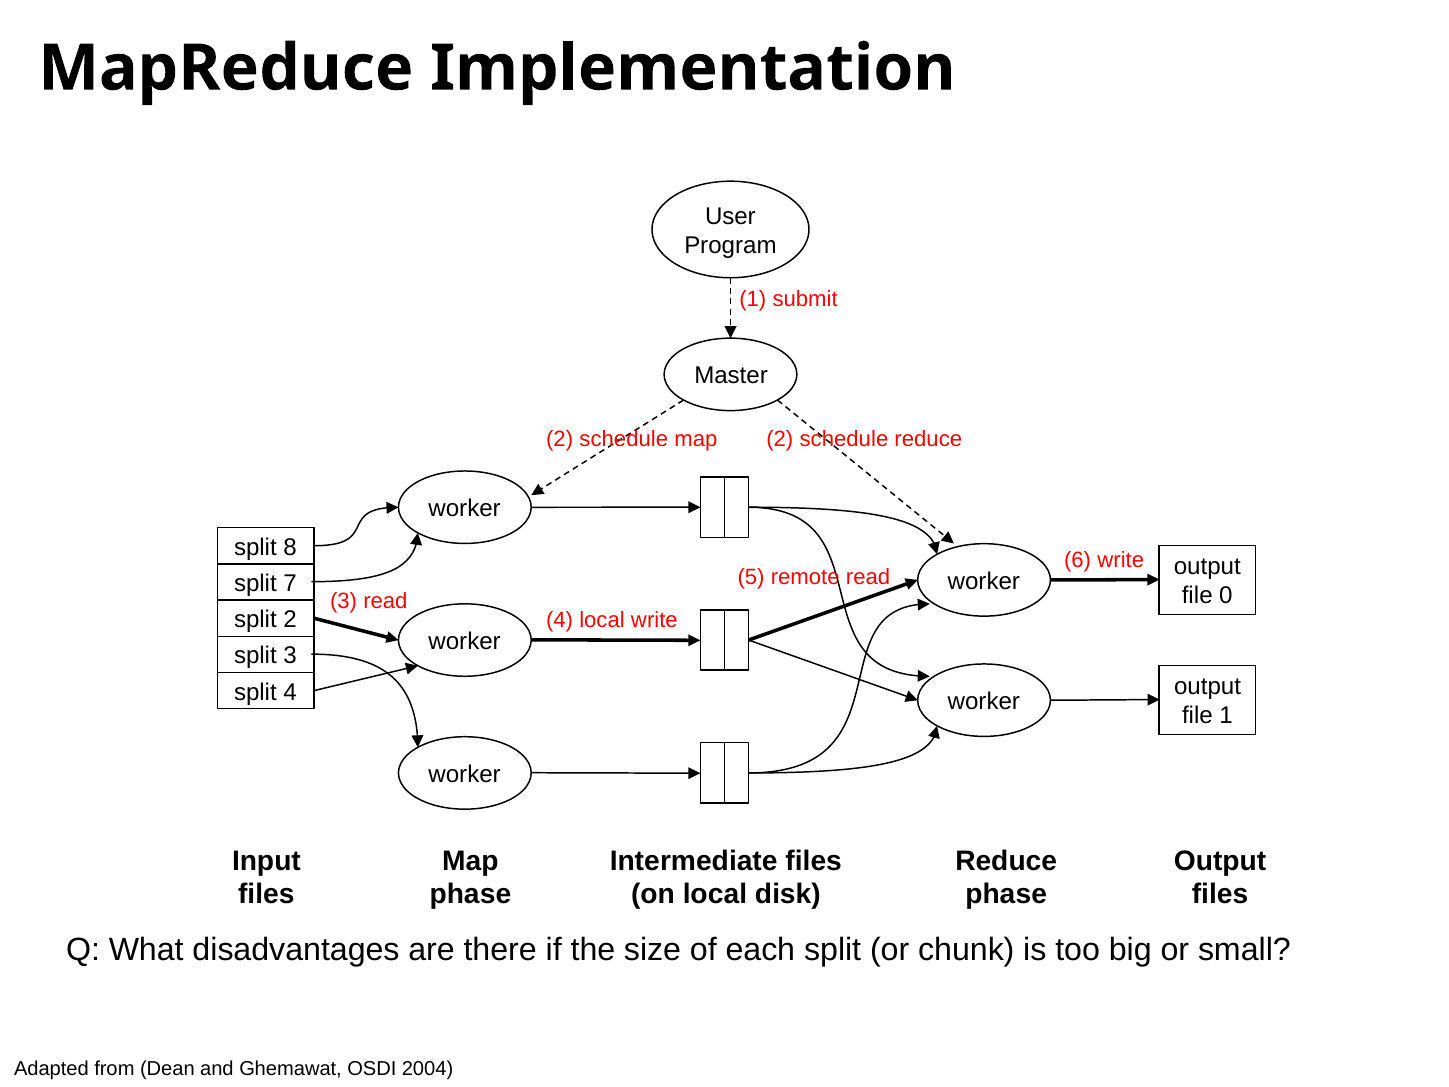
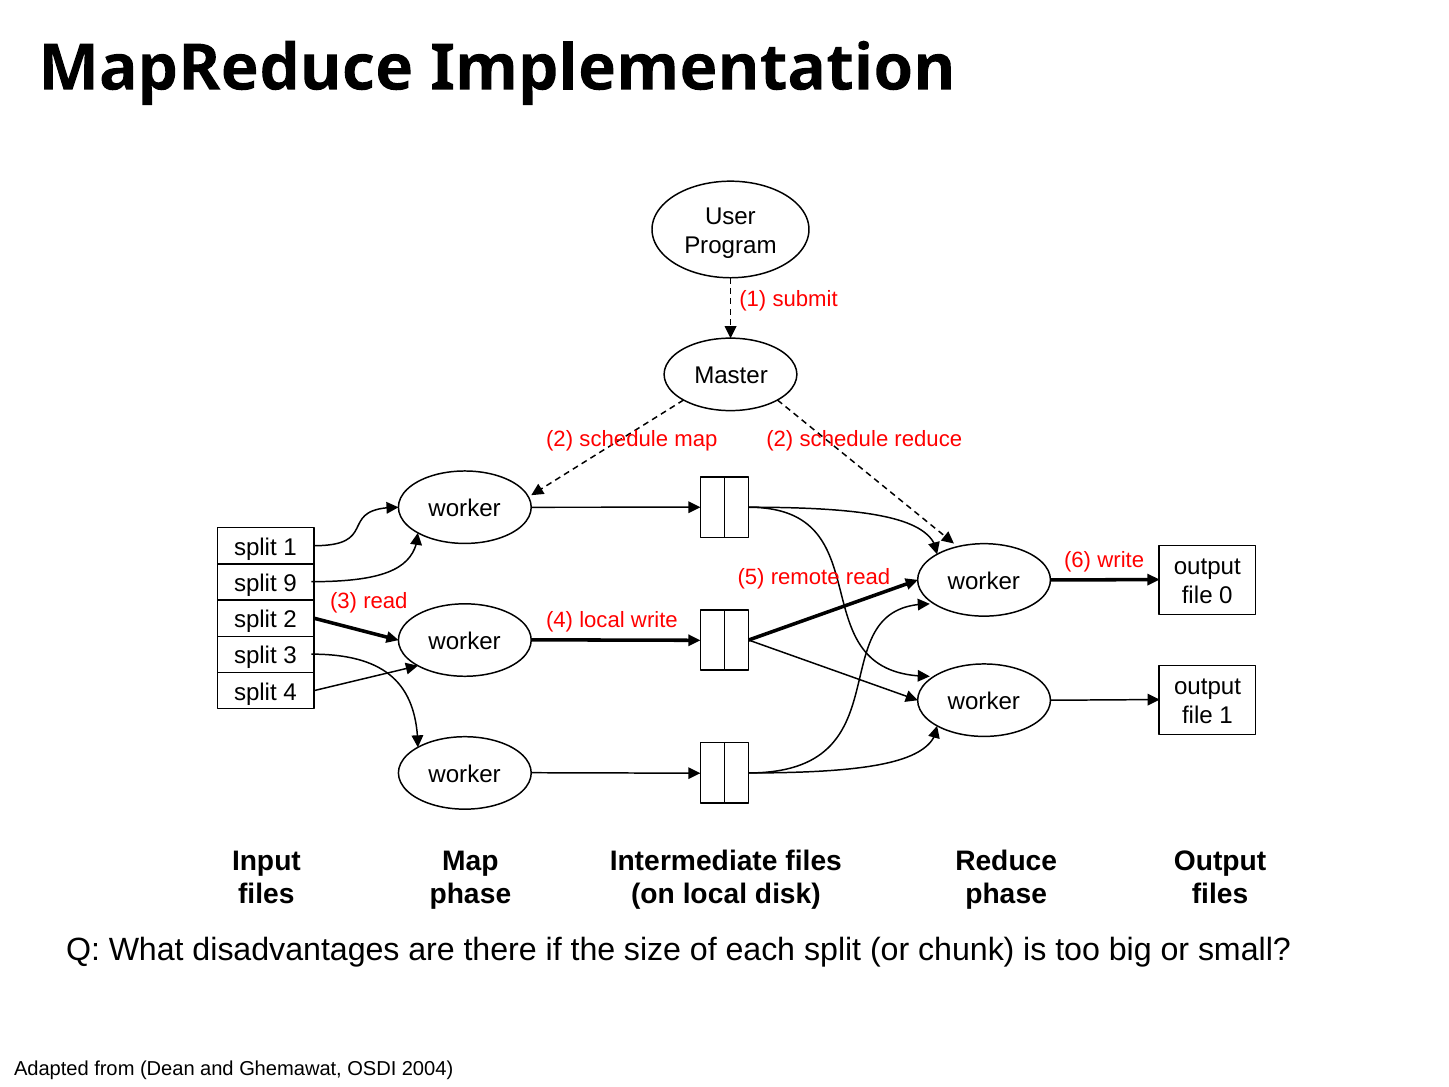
split 8: 8 -> 1
7: 7 -> 9
